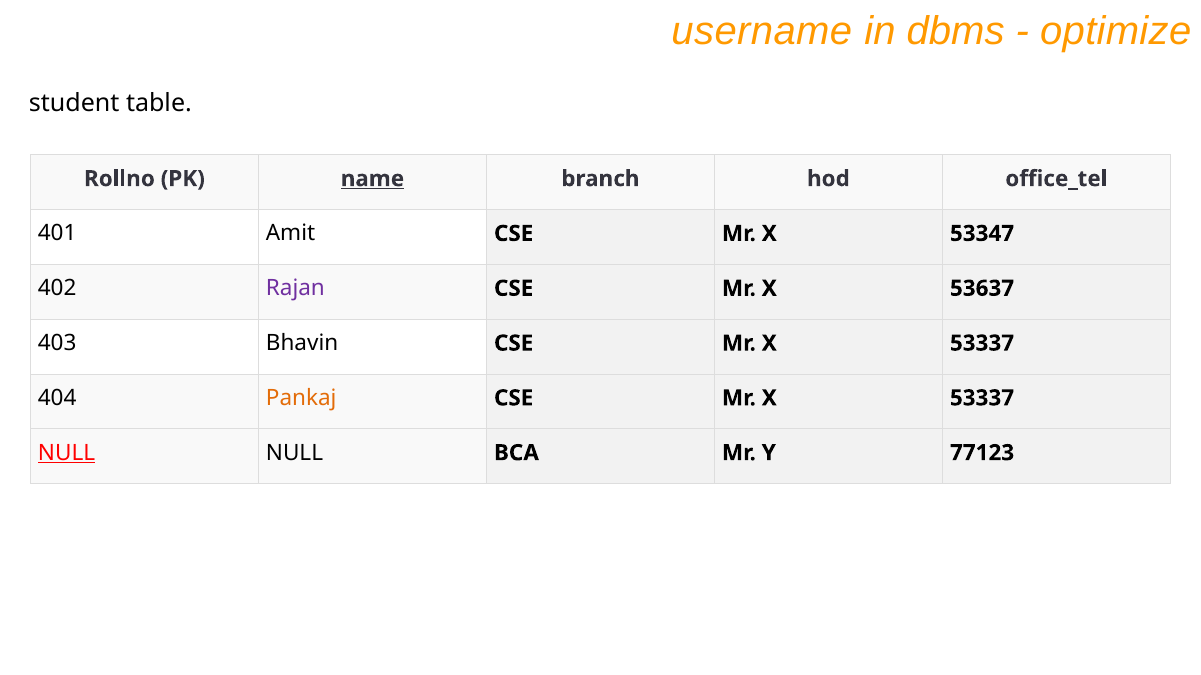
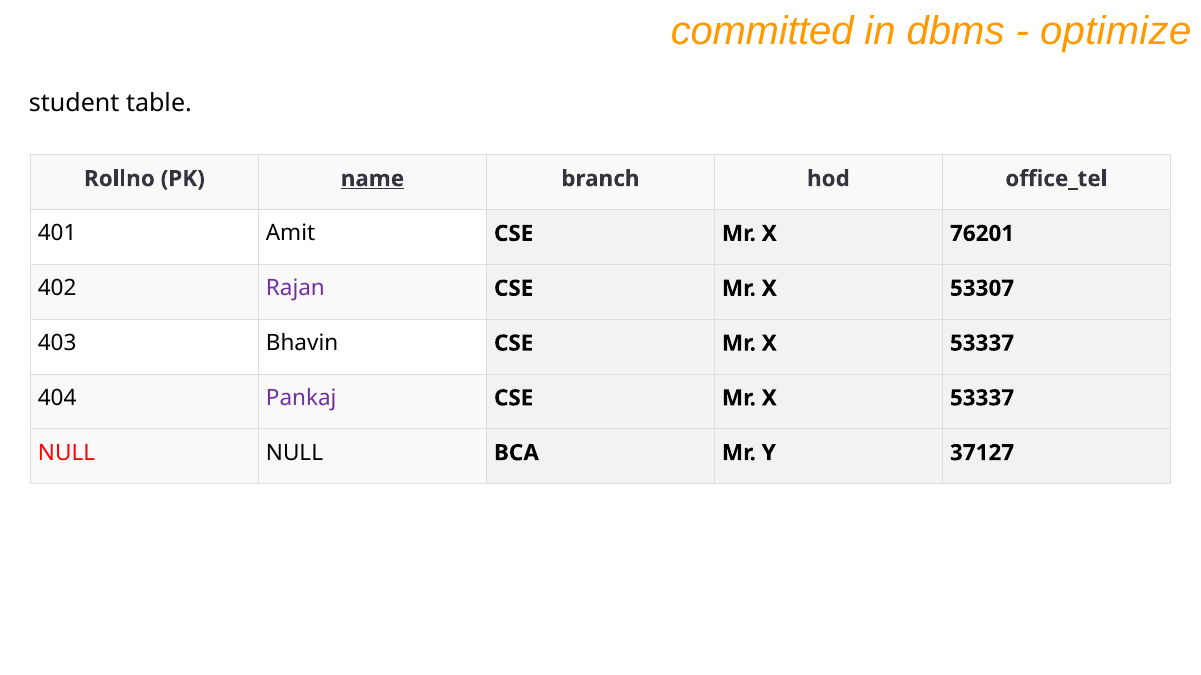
username: username -> committed
53347: 53347 -> 76201
53637: 53637 -> 53307
Pankaj colour: orange -> purple
NULL at (67, 453) underline: present -> none
77123: 77123 -> 37127
